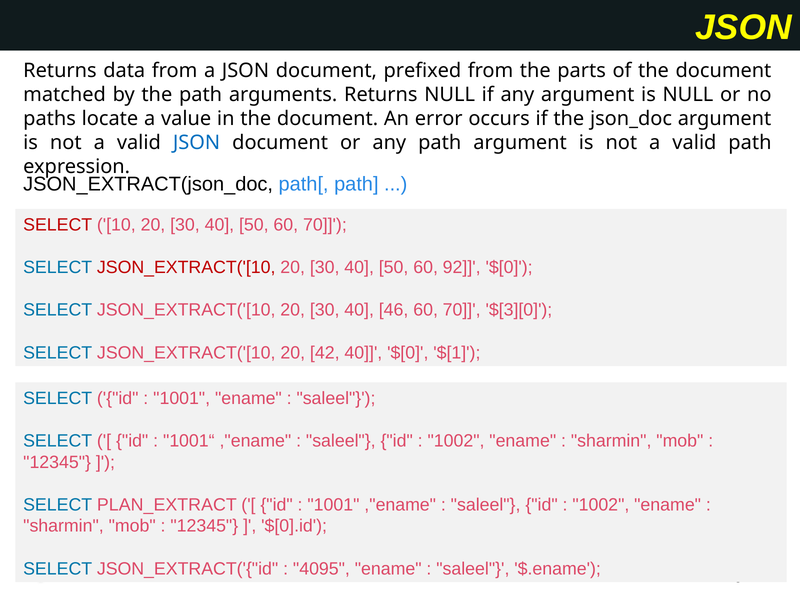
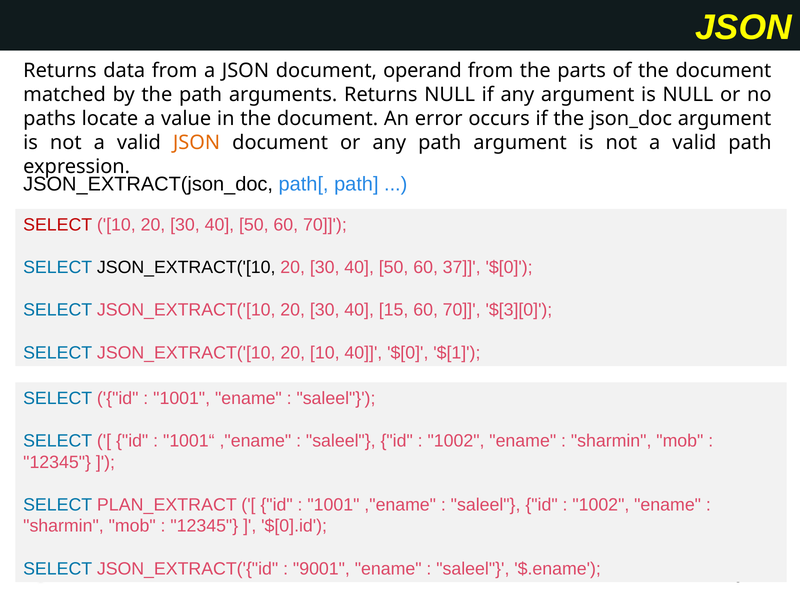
prefixed: prefixed -> operand
JSON at (197, 143) colour: blue -> orange
JSON_EXTRACT('[10 at (186, 267) colour: red -> black
92: 92 -> 37
46: 46 -> 15
20 42: 42 -> 10
4095: 4095 -> 9001
